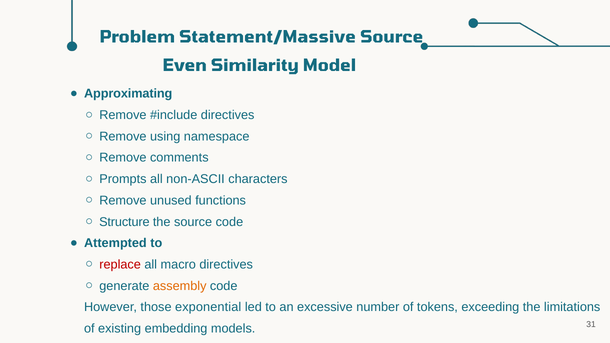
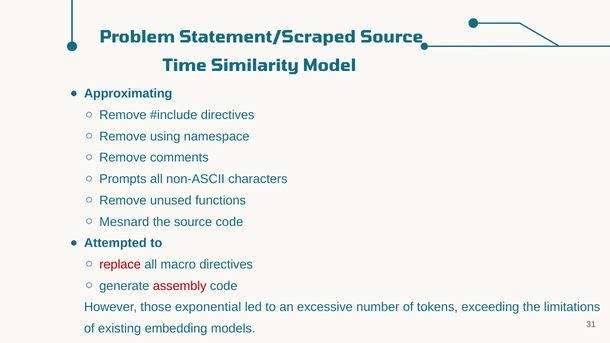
Statement/Massive: Statement/Massive -> Statement/Scraped
Even: Even -> Time
Structure: Structure -> Mesnard
assembly colour: orange -> red
